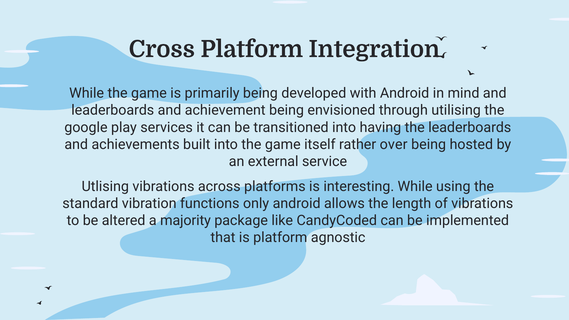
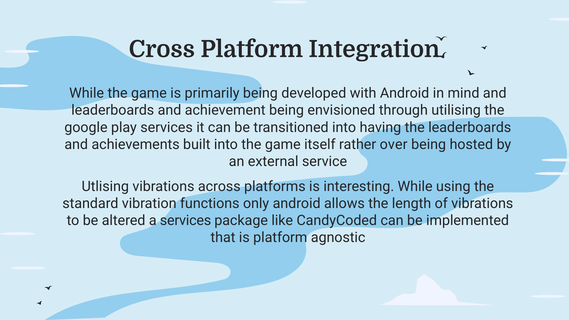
a majority: majority -> services
